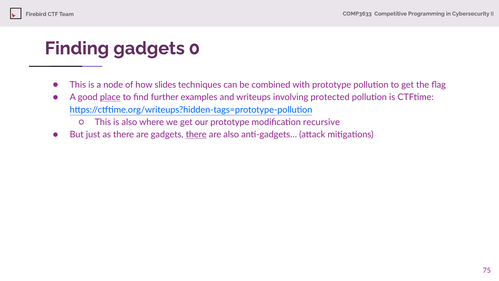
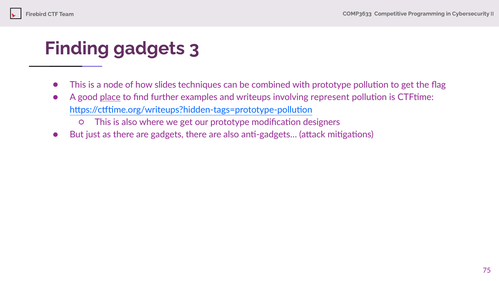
0: 0 -> 3
protected: protected -> represent
recursive: recursive -> designers
there at (196, 134) underline: present -> none
